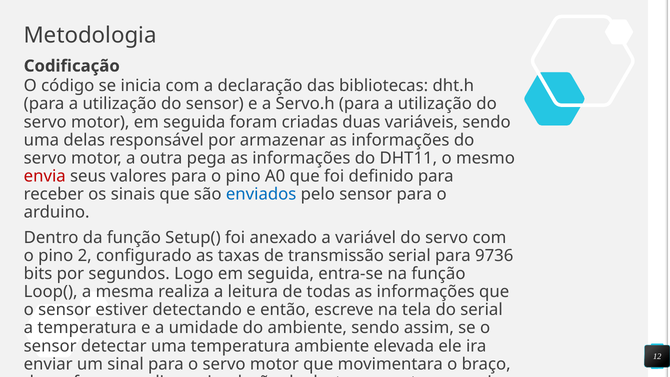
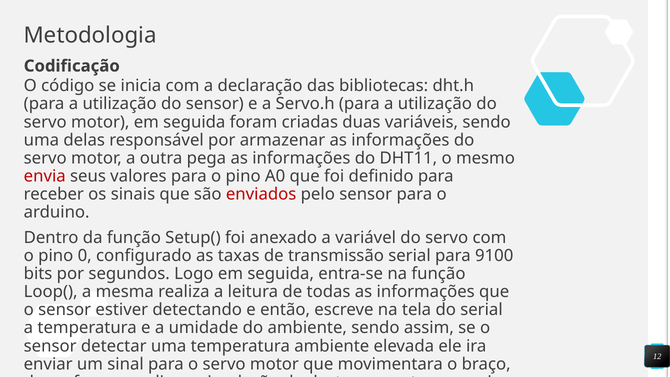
enviados colour: blue -> red
2: 2 -> 0
9736: 9736 -> 9100
